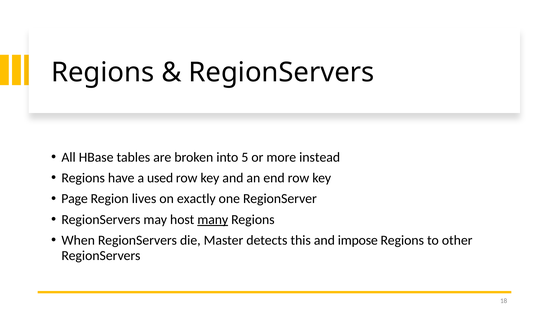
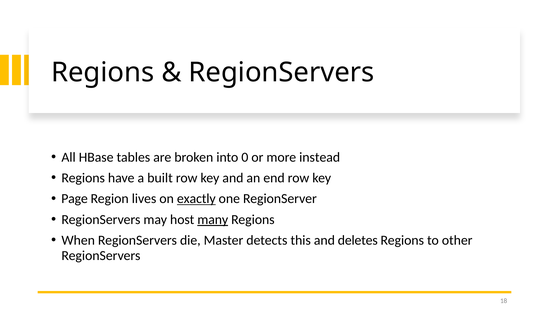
5: 5 -> 0
used: used -> built
exactly underline: none -> present
impose: impose -> deletes
